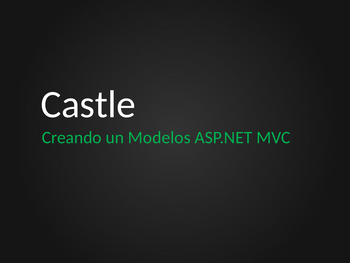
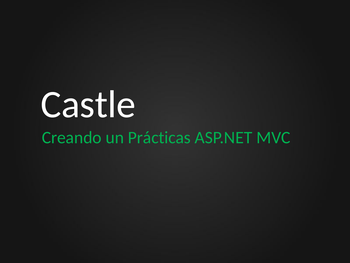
Modelos: Modelos -> Prácticas
